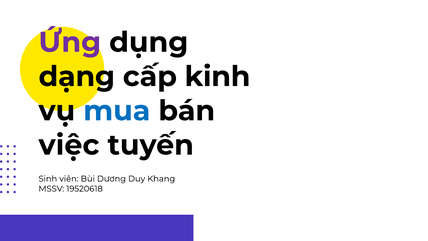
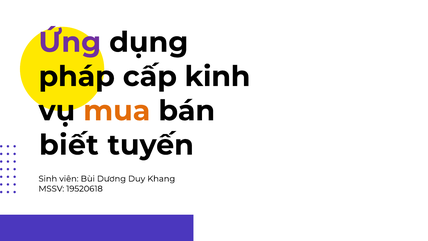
dạng: dạng -> pháp
mua colour: blue -> orange
việc: việc -> biết
